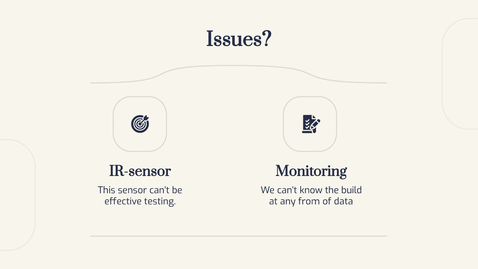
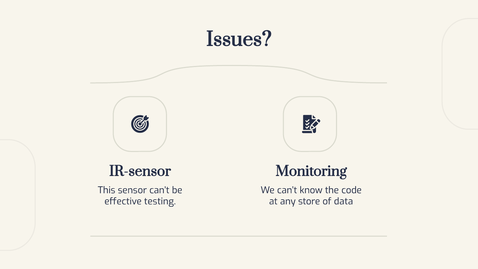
build: build -> code
from: from -> store
